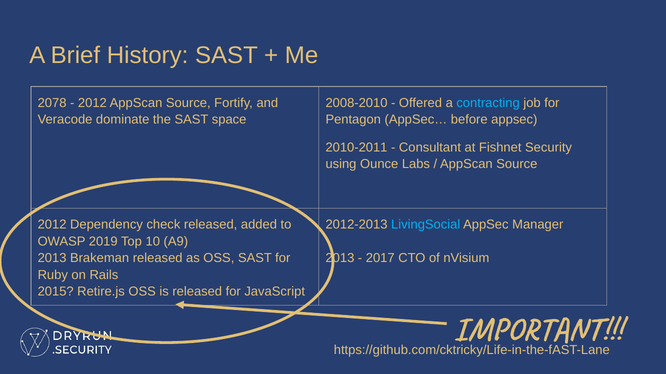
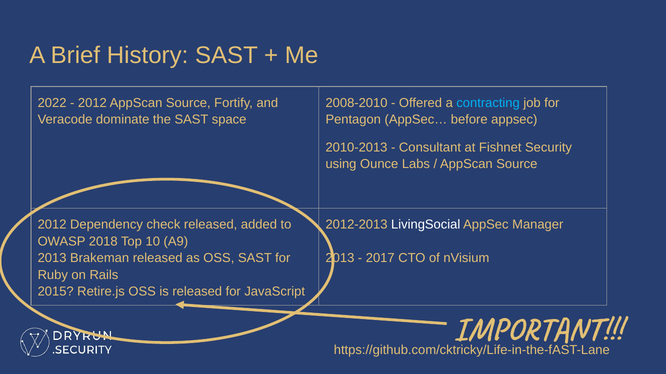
2078: 2078 -> 2022
2010-2011: 2010-2011 -> 2010-2013
LivingSocial colour: light blue -> white
2019: 2019 -> 2018
